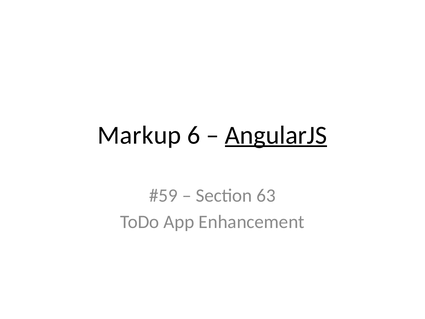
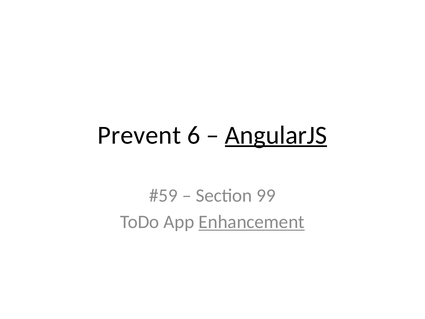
Markup: Markup -> Prevent
63: 63 -> 99
Enhancement underline: none -> present
